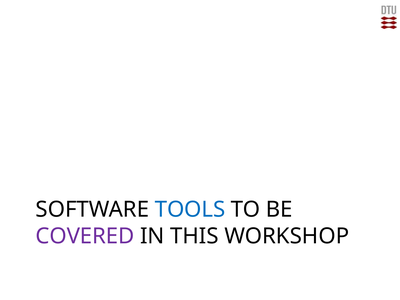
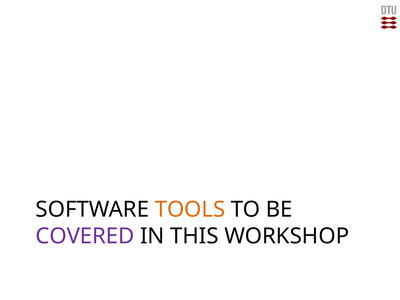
TOOLS colour: blue -> orange
